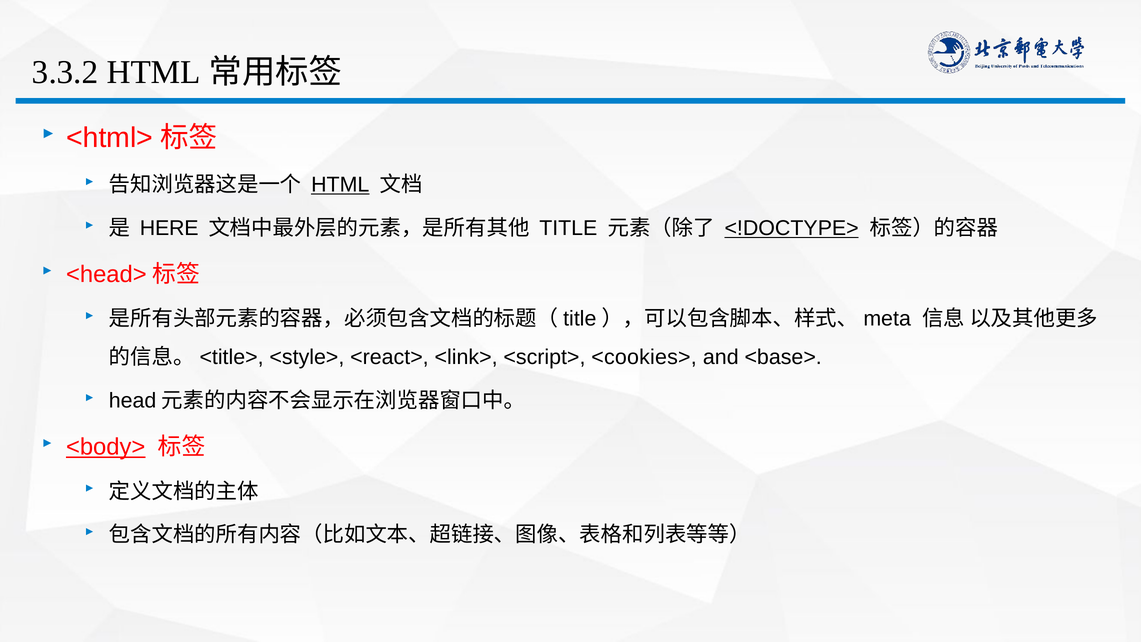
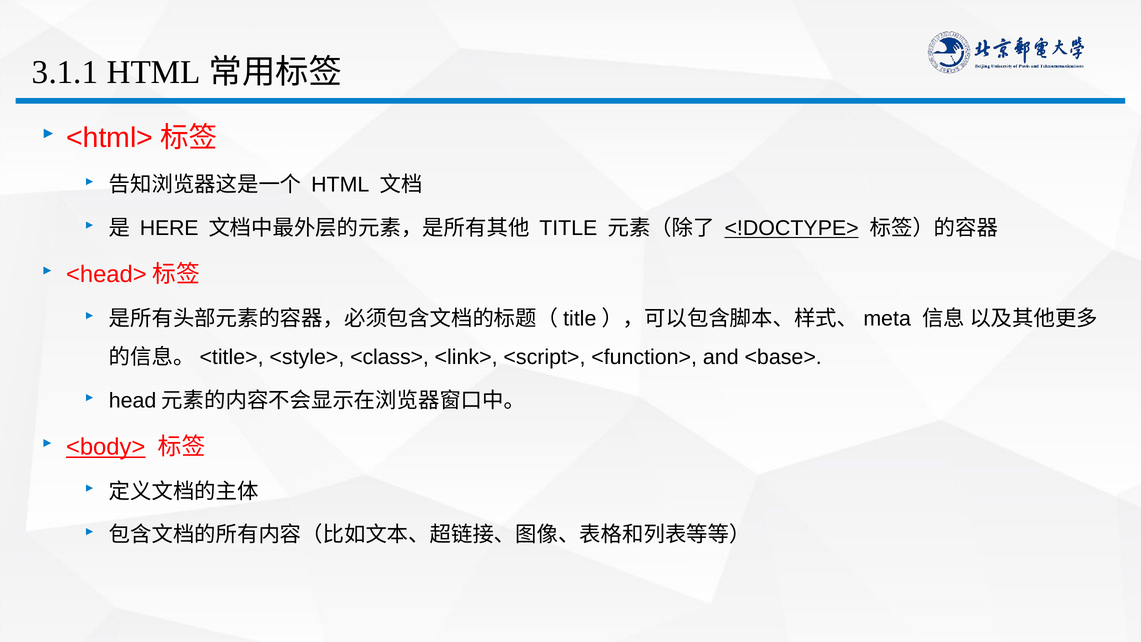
3.3.2: 3.3.2 -> 3.1.1
HTML at (340, 185) underline: present -> none
<react>: <react> -> <class>
<cookies>: <cookies> -> <function>
